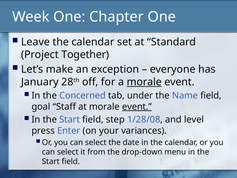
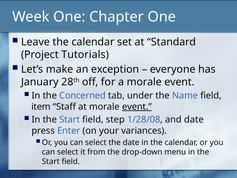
Together: Together -> Tutorials
morale at (144, 82) underline: present -> none
goal: goal -> item
and level: level -> date
